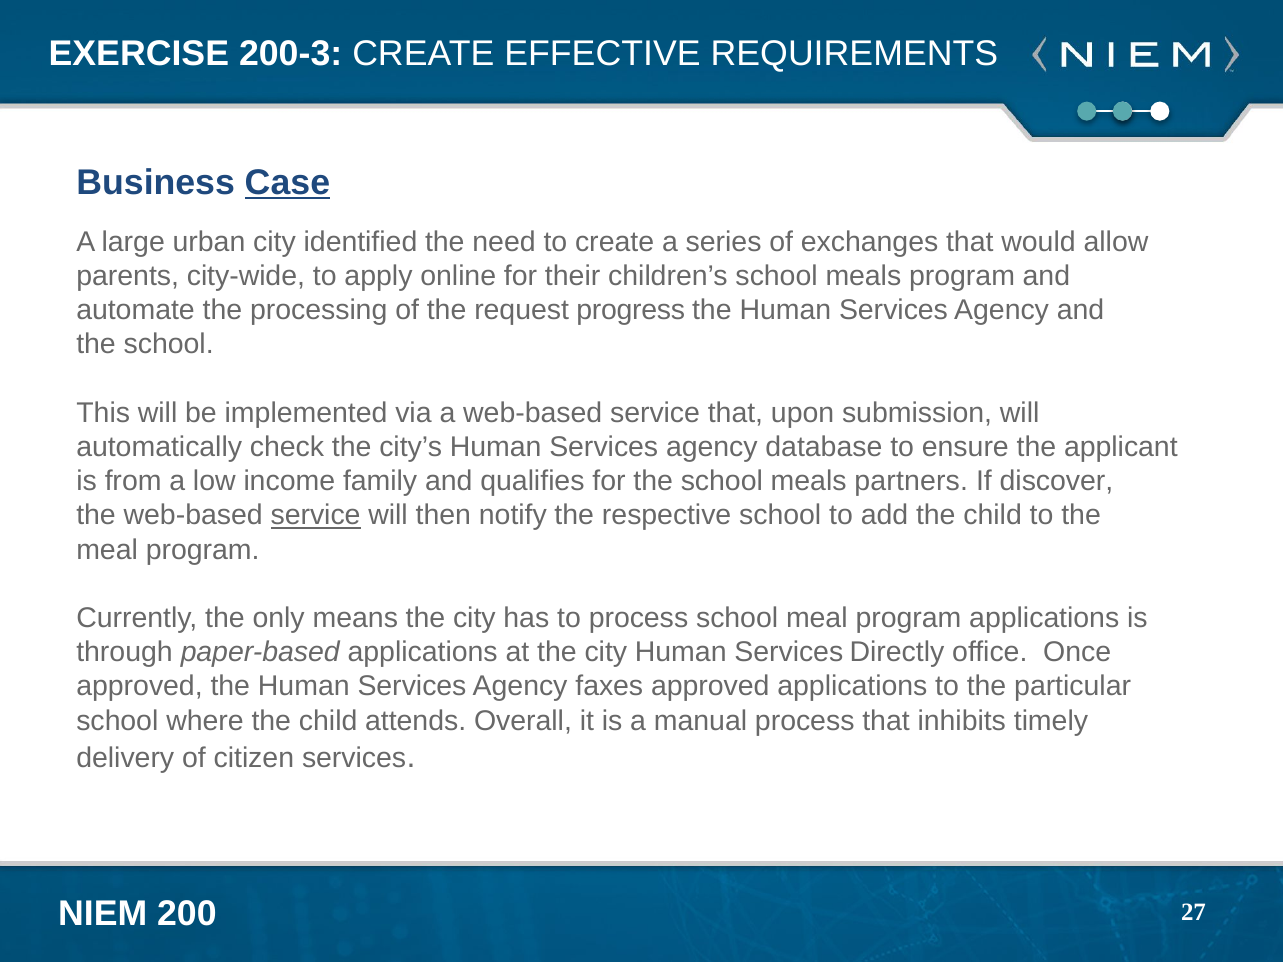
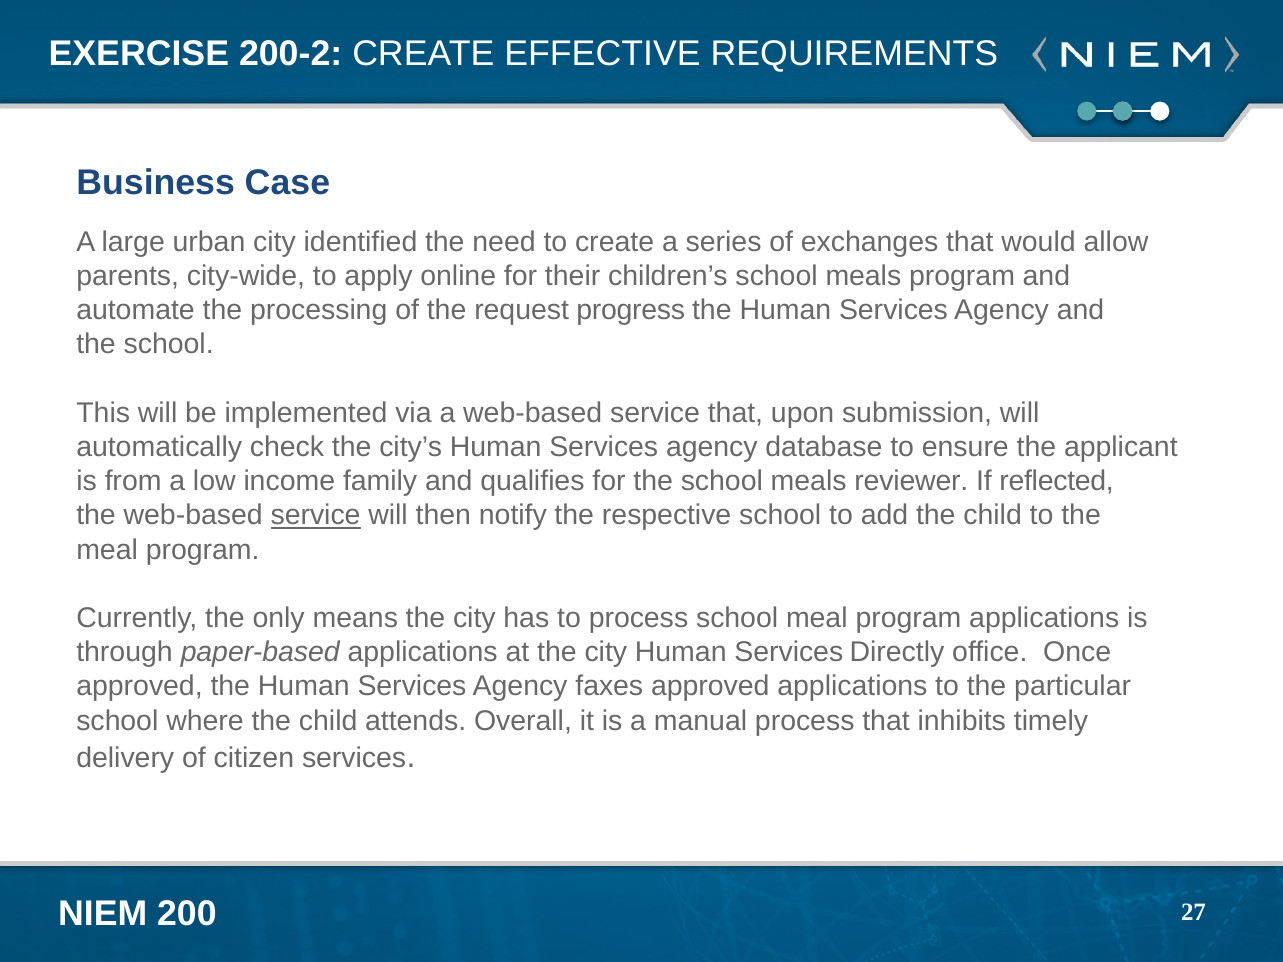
200-3: 200-3 -> 200-2
Case underline: present -> none
partners: partners -> reviewer
discover: discover -> reflected
